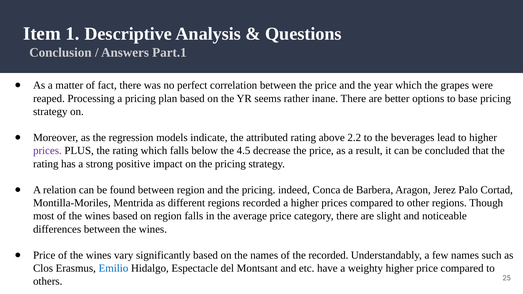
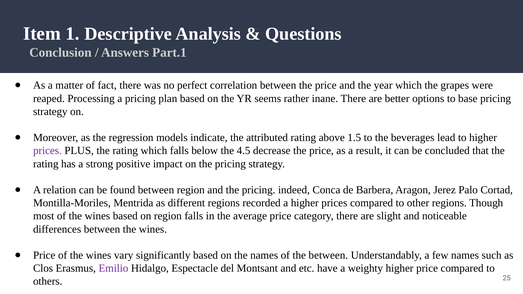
2.2: 2.2 -> 1.5
the recorded: recorded -> between
Emilio colour: blue -> purple
